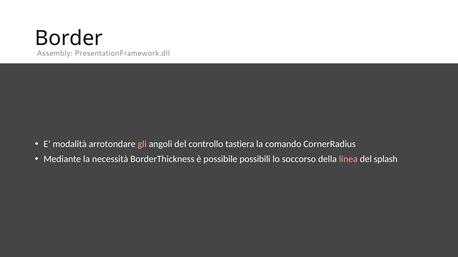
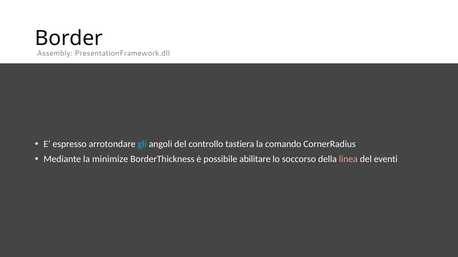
modalità: modalità -> espresso
gli colour: pink -> light blue
necessità: necessità -> minimize
possibili: possibili -> abilitare
splash: splash -> eventi
